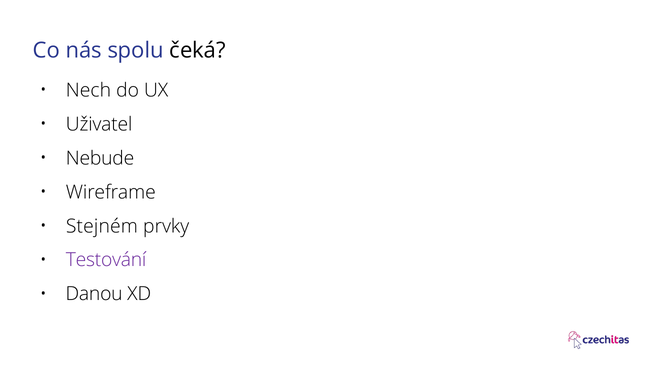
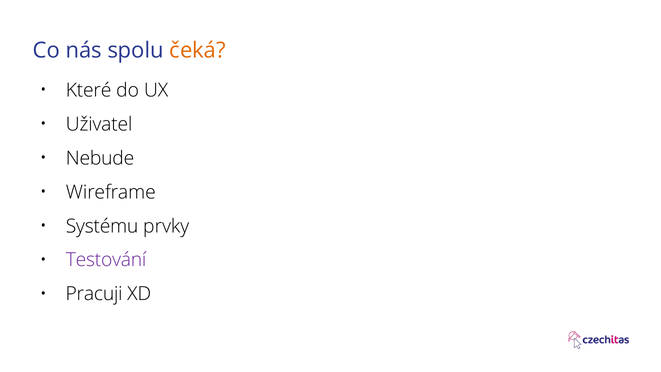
čeká colour: black -> orange
Nech: Nech -> Které
Stejném: Stejném -> Systému
Danou: Danou -> Pracuji
